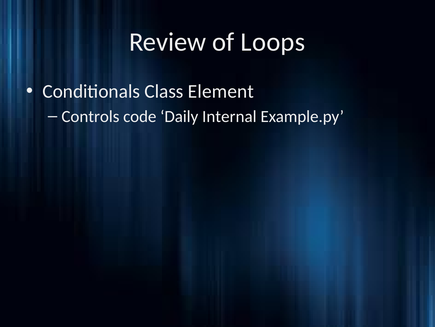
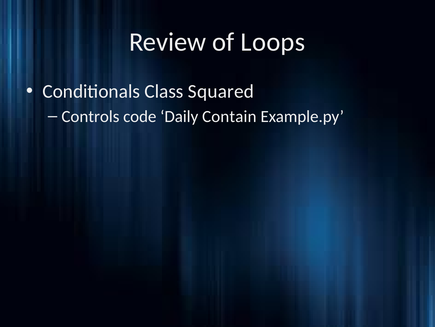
Element: Element -> Squared
Internal: Internal -> Contain
